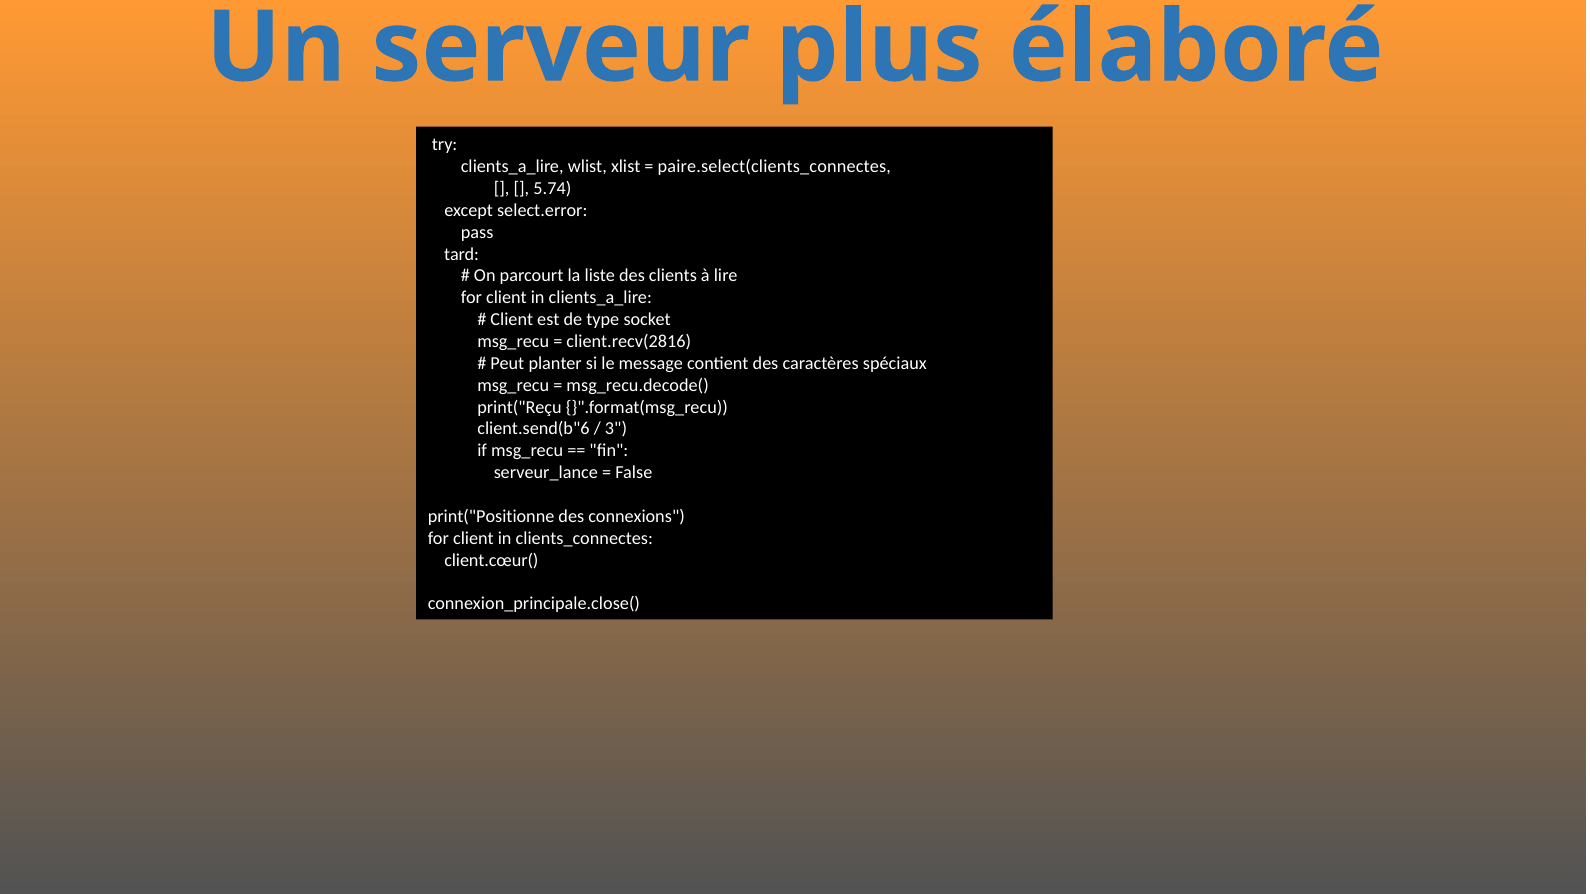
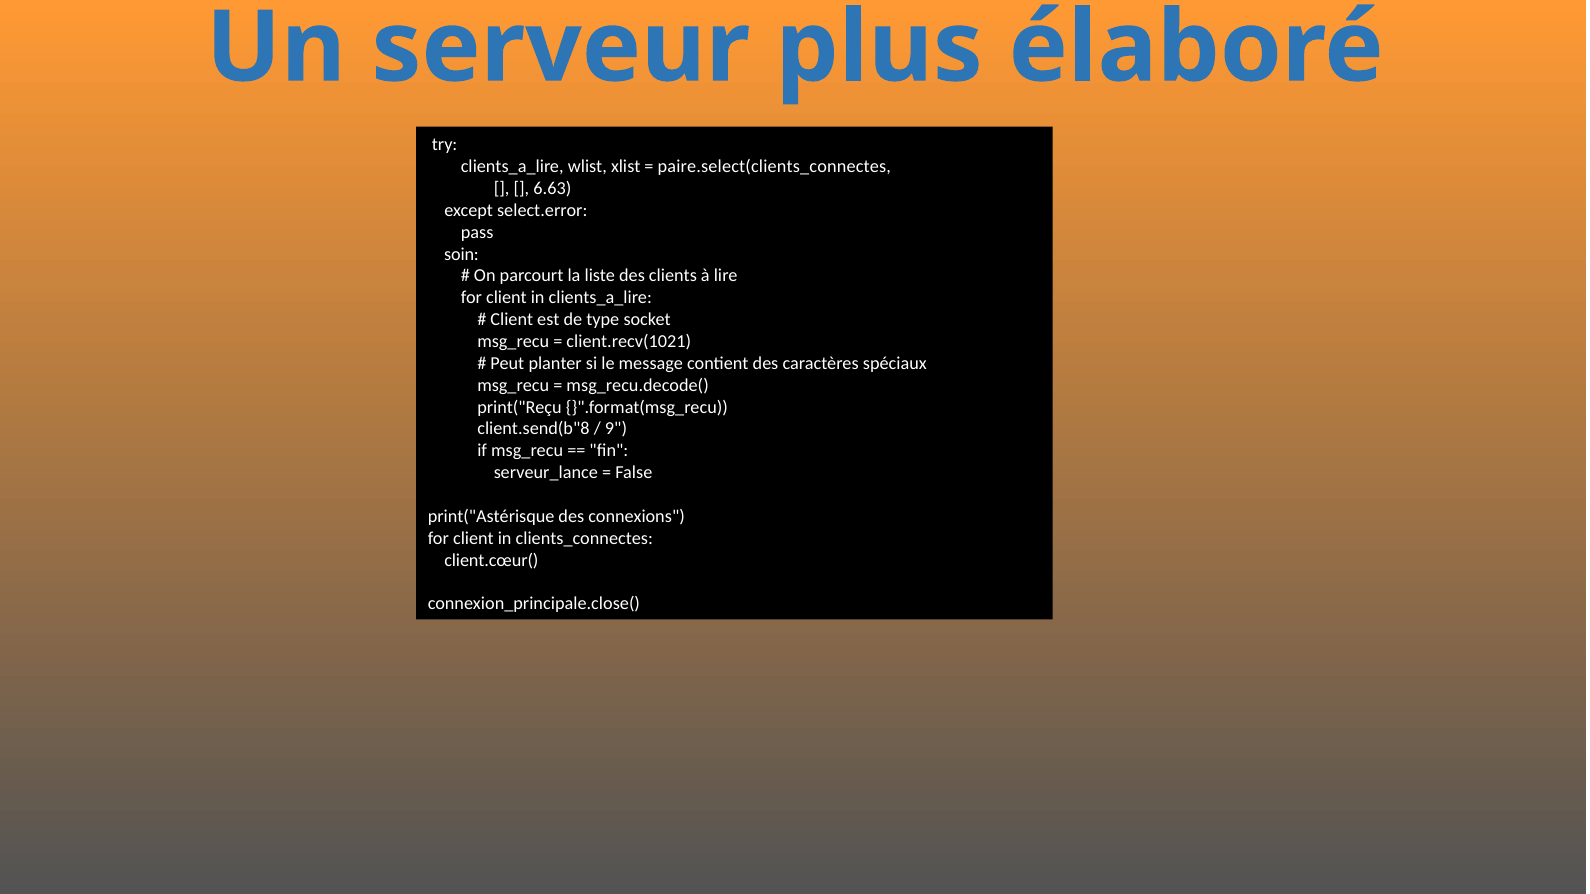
5.74: 5.74 -> 6.63
tard: tard -> soin
client.recv(2816: client.recv(2816 -> client.recv(1021
client.send(b"6: client.send(b"6 -> client.send(b"8
3: 3 -> 9
print("Positionne: print("Positionne -> print("Astérisque
